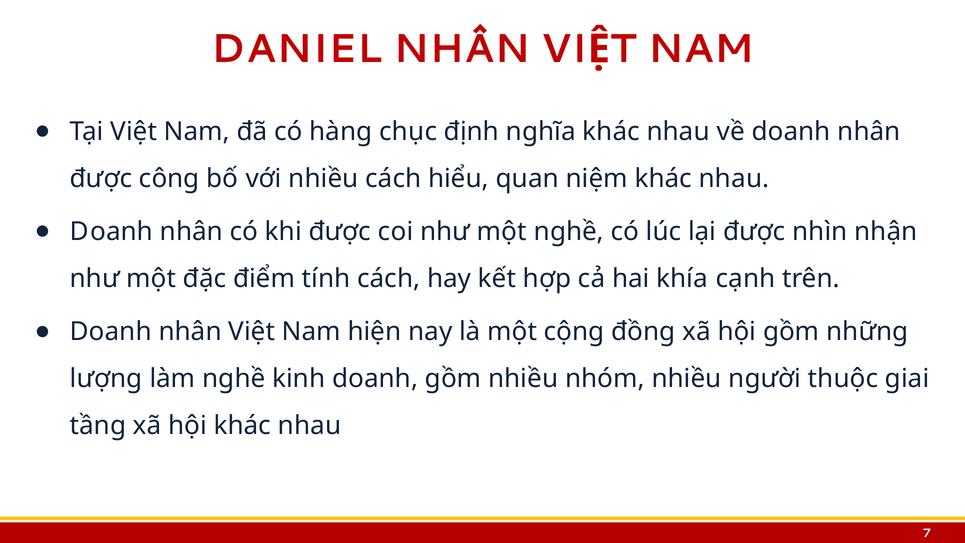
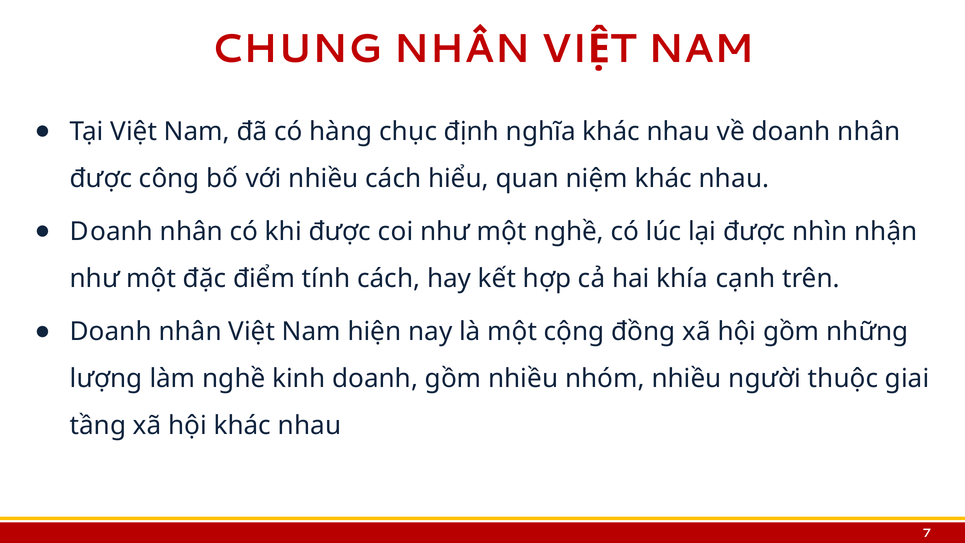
DANIEL: DANIEL -> CHUNG
